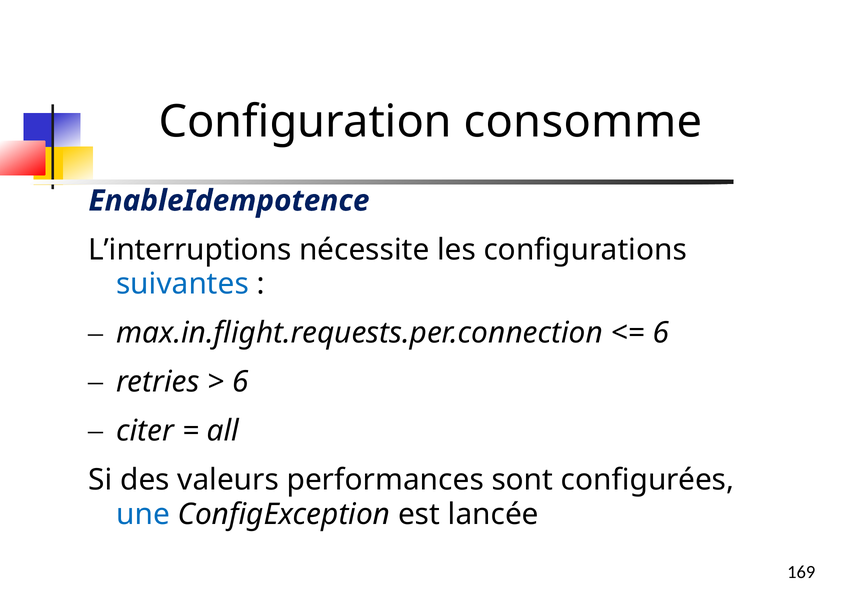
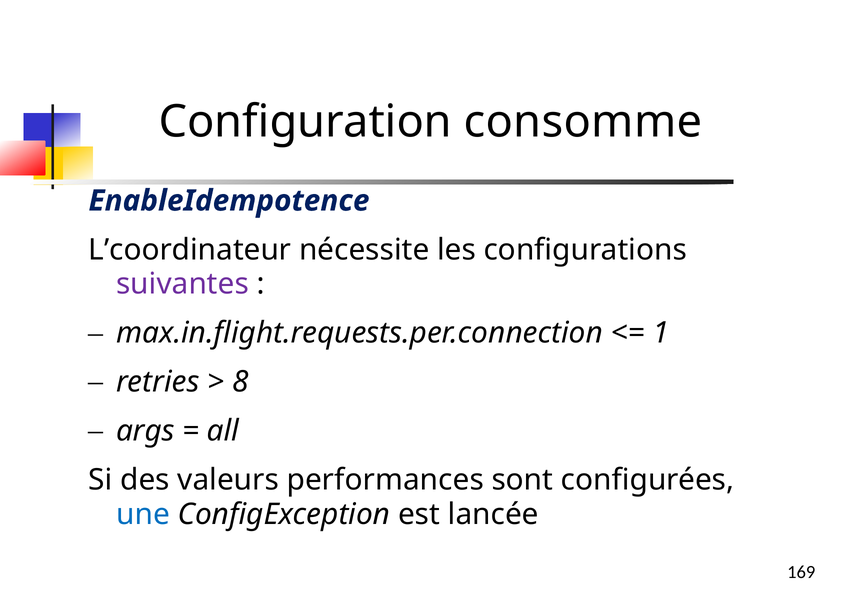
L’interruptions: L’interruptions -> L’coordinateur
suivantes colour: blue -> purple
6 at (661, 333): 6 -> 1
6 at (240, 382): 6 -> 8
citer: citer -> args
